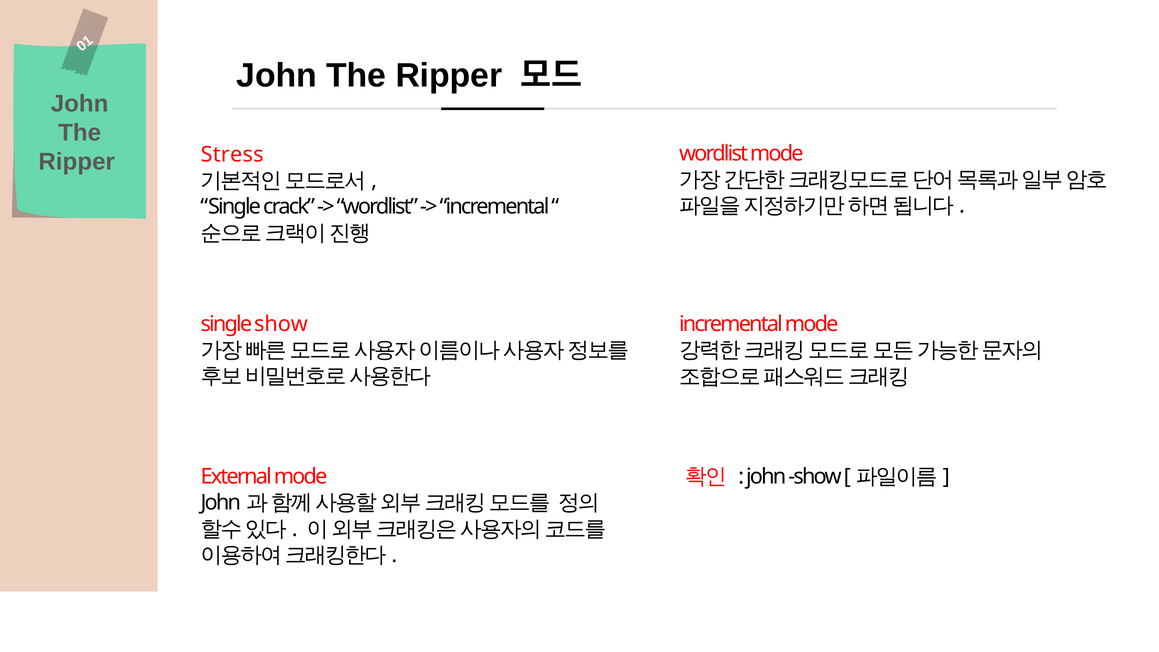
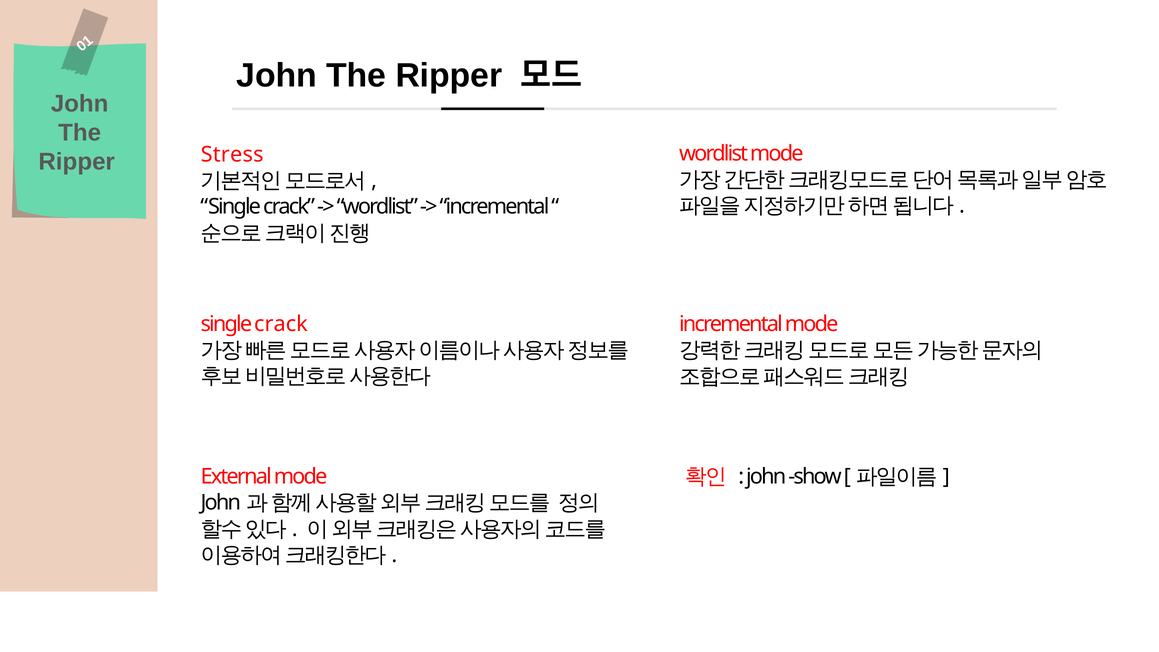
show at (281, 324): show -> crack
